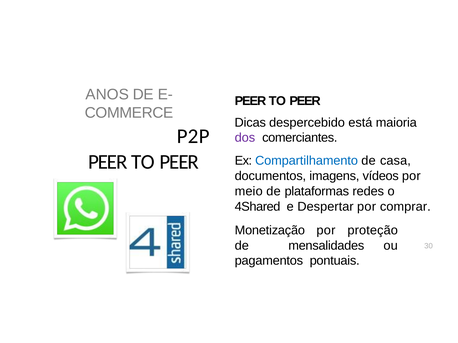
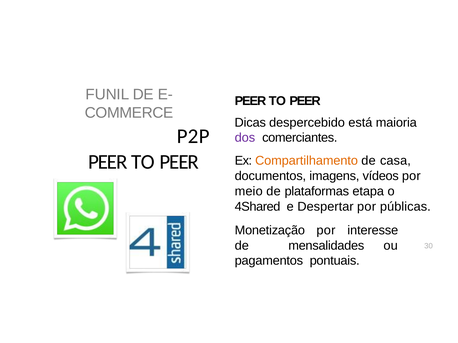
ANOS: ANOS -> FUNIL
Compartilhamento colour: blue -> orange
redes: redes -> etapa
comprar: comprar -> públicas
proteção: proteção -> interesse
